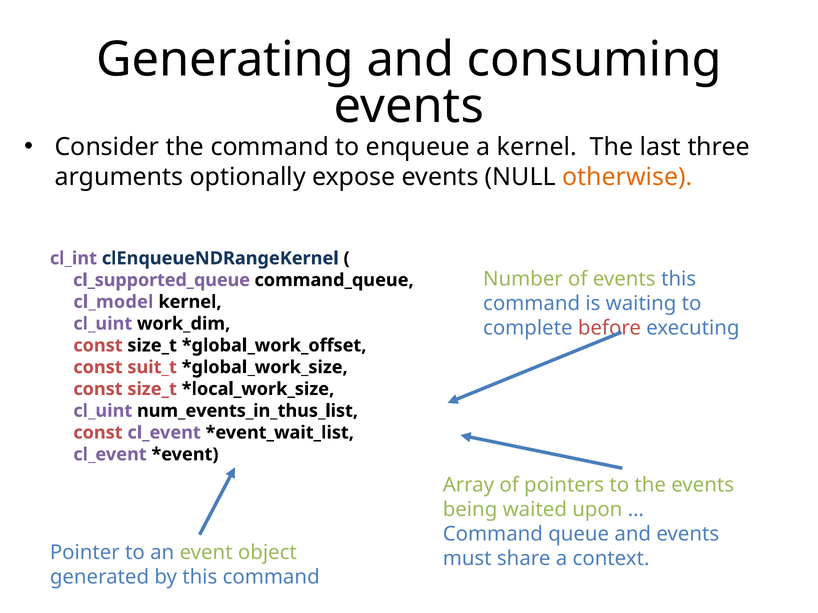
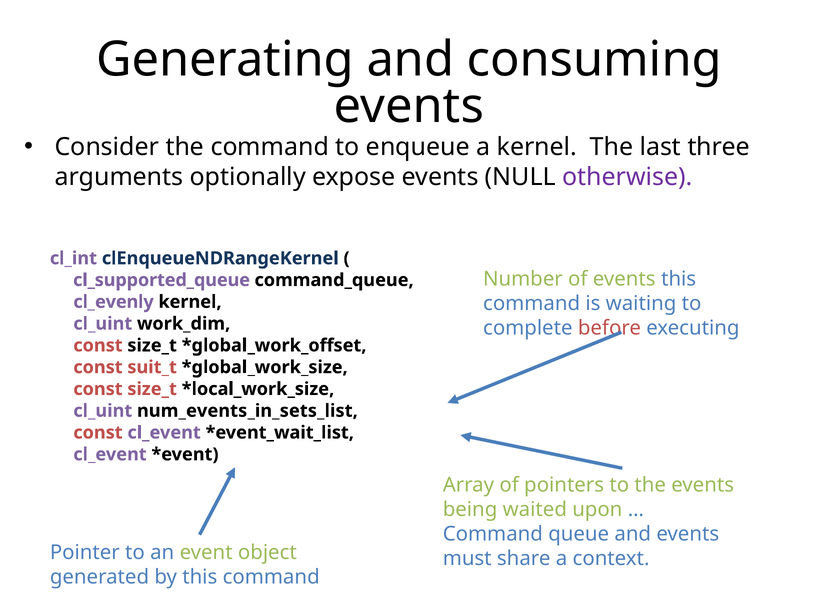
otherwise colour: orange -> purple
cl_model: cl_model -> cl_evenly
num_events_in_thus_list: num_events_in_thus_list -> num_events_in_sets_list
